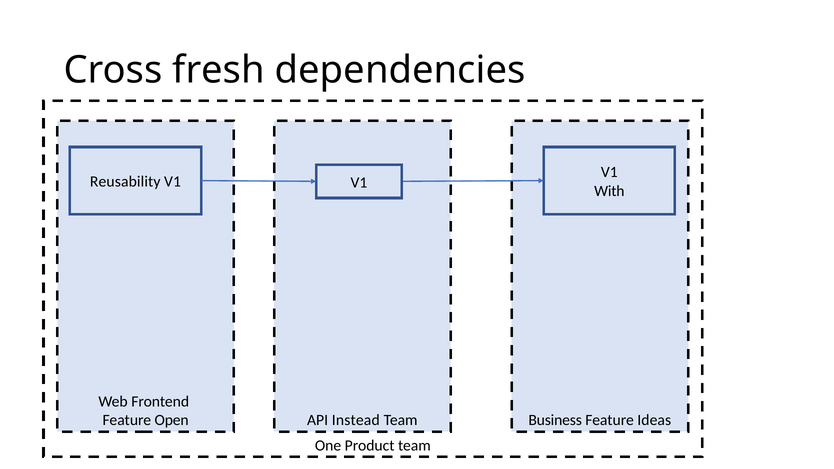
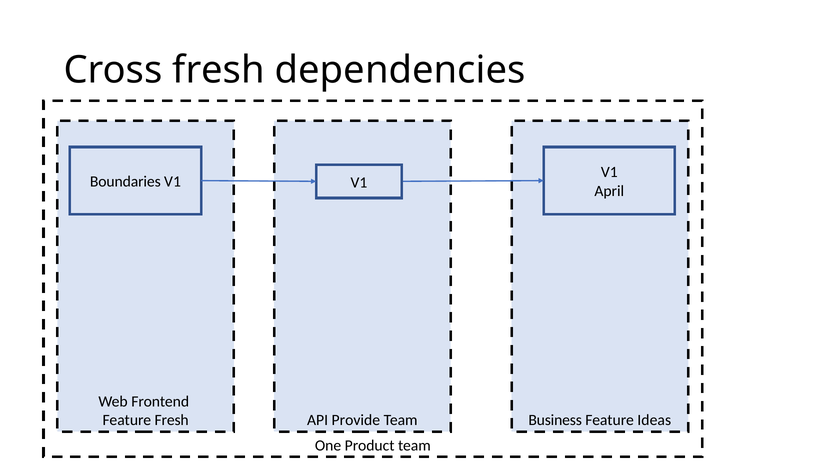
Reusability: Reusability -> Boundaries
With: With -> April
Feature Open: Open -> Fresh
Instead: Instead -> Provide
